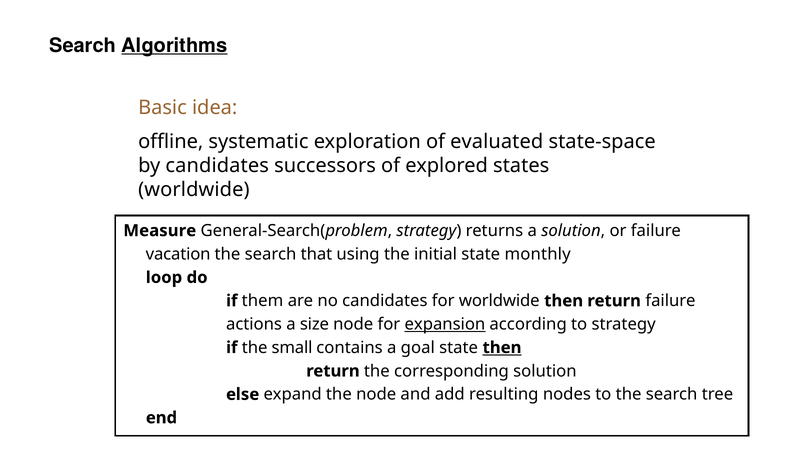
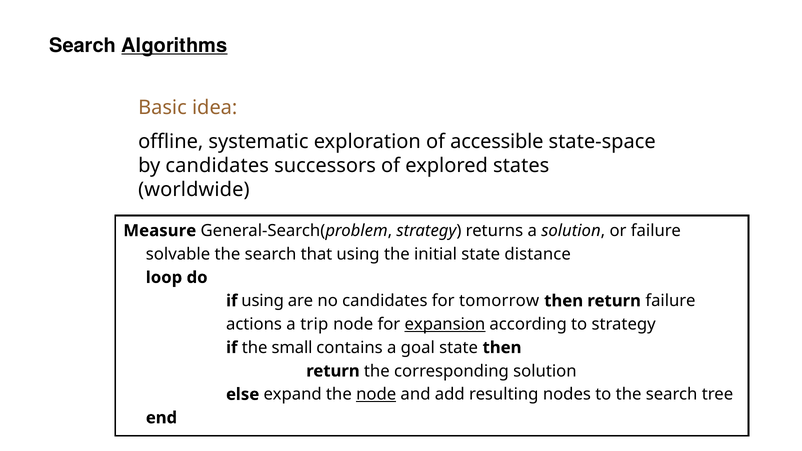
evaluated: evaluated -> accessible
vacation: vacation -> solvable
monthly: monthly -> distance
if them: them -> using
for worldwide: worldwide -> tomorrow
size: size -> trip
then at (502, 348) underline: present -> none
node at (376, 395) underline: none -> present
